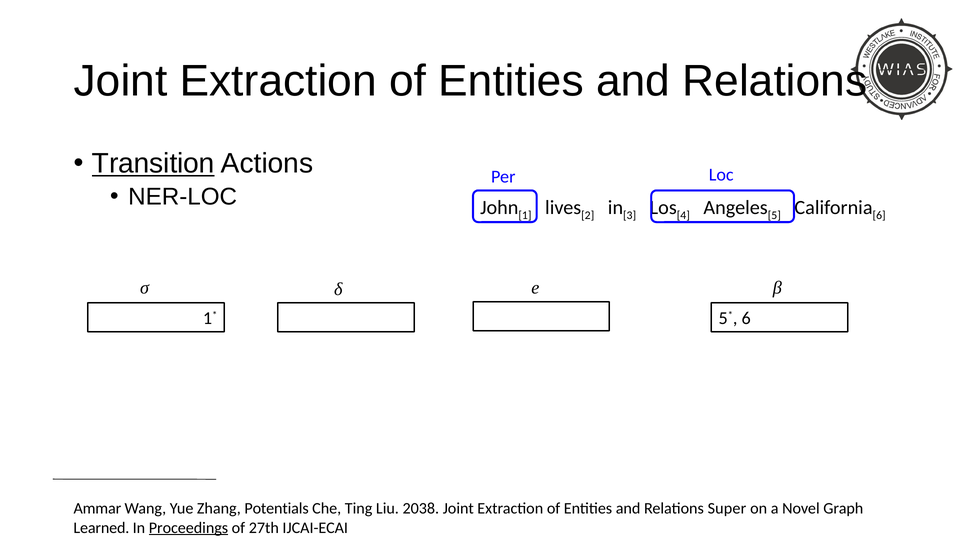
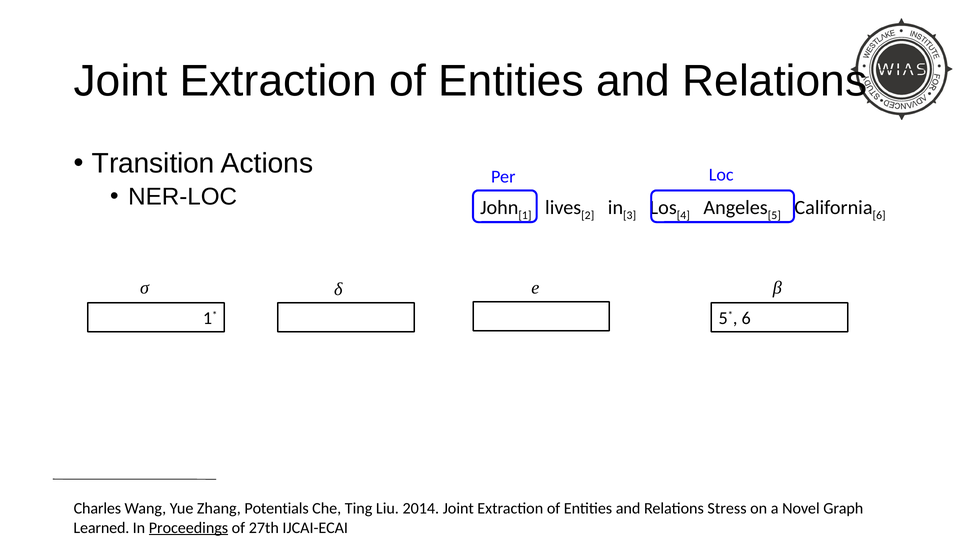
Transition underline: present -> none
Ammar: Ammar -> Charles
2038: 2038 -> 2014
Super: Super -> Stress
